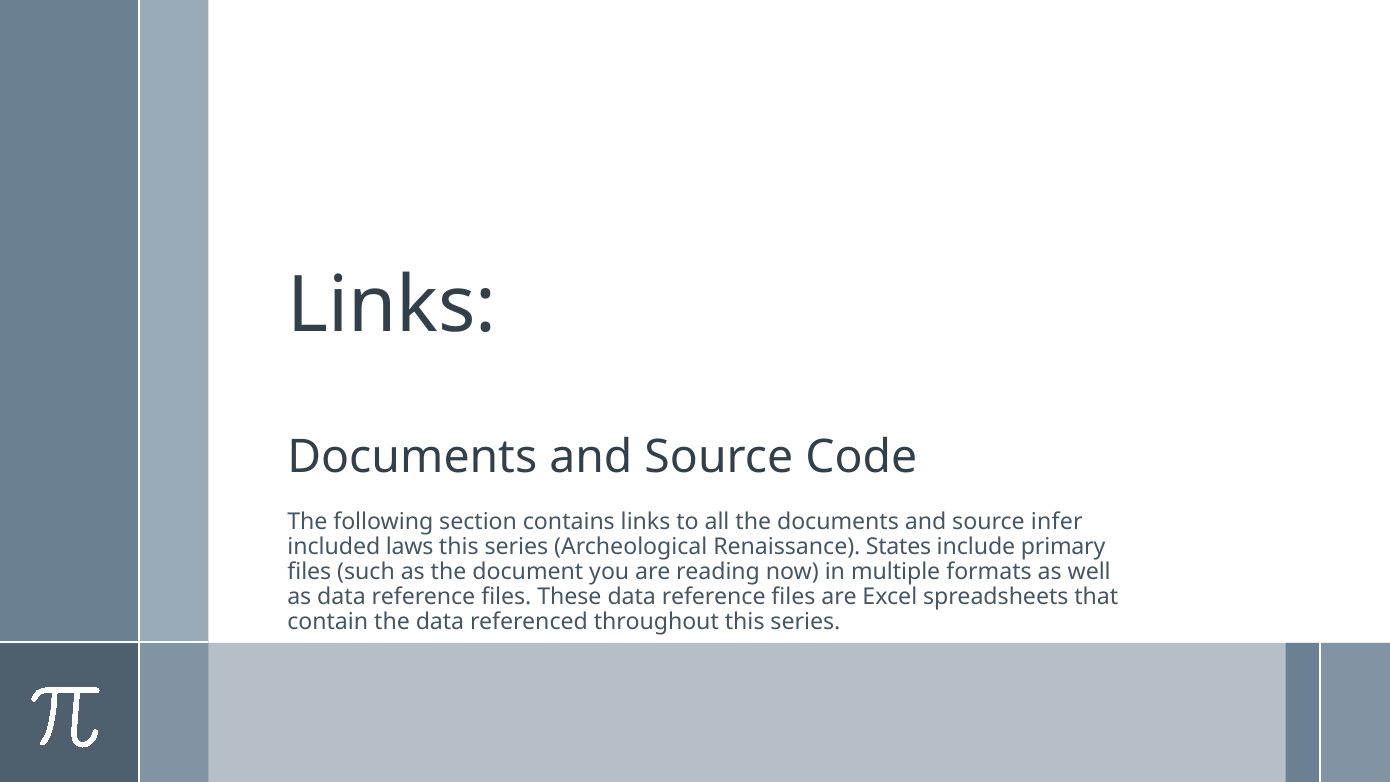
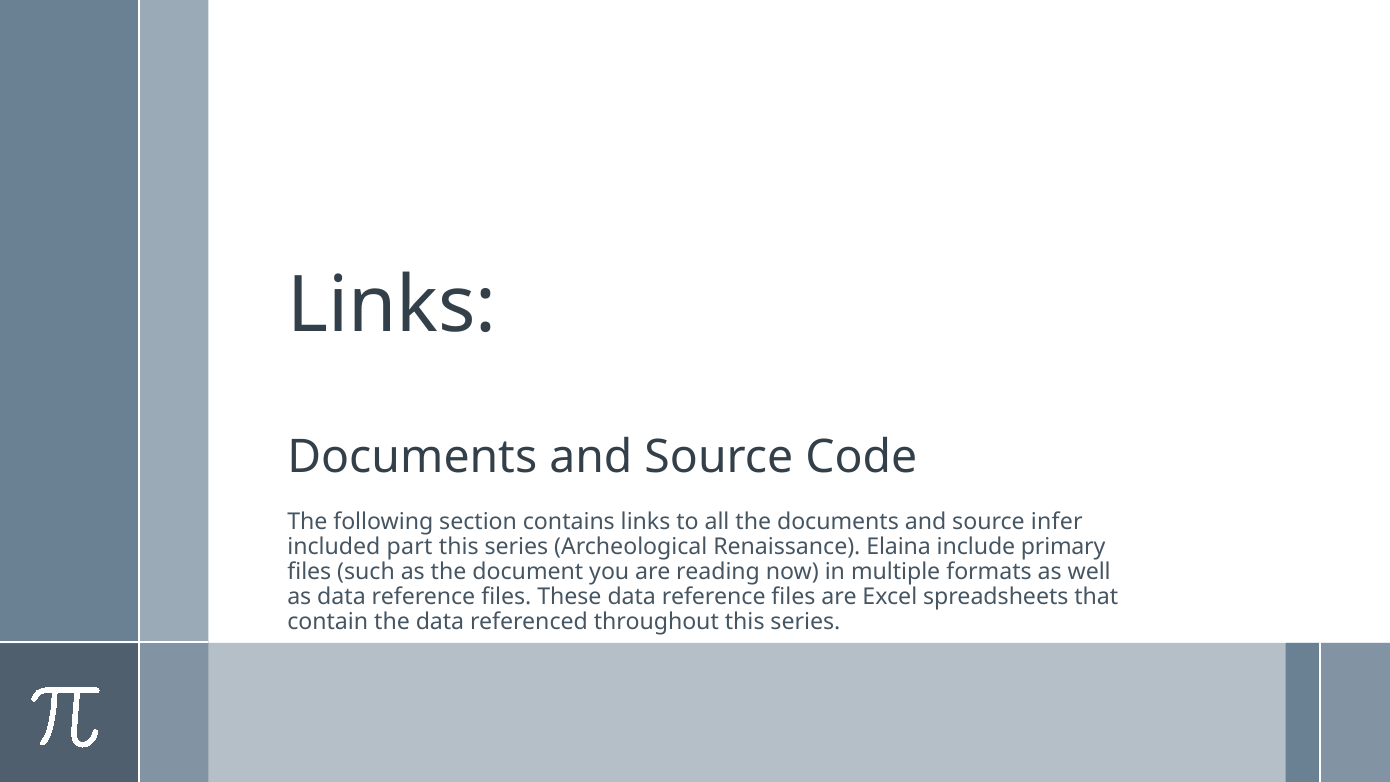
laws: laws -> part
States: States -> Elaina
